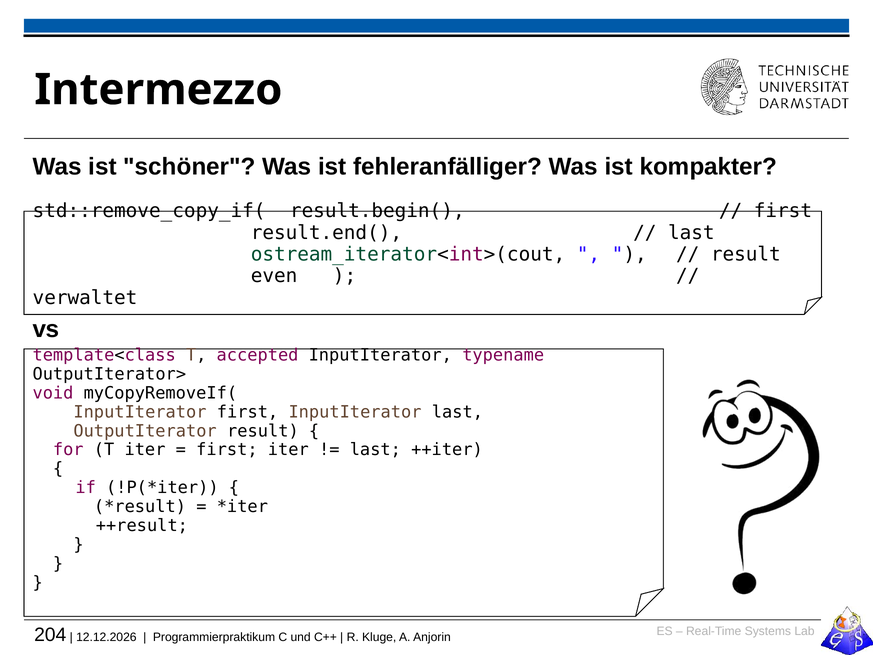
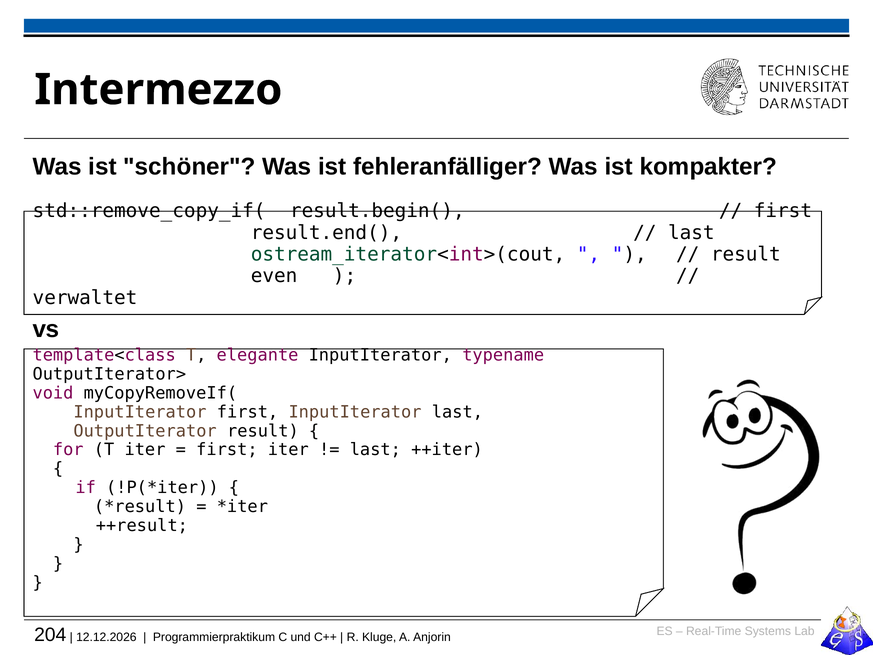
accepted: accepted -> elegante
